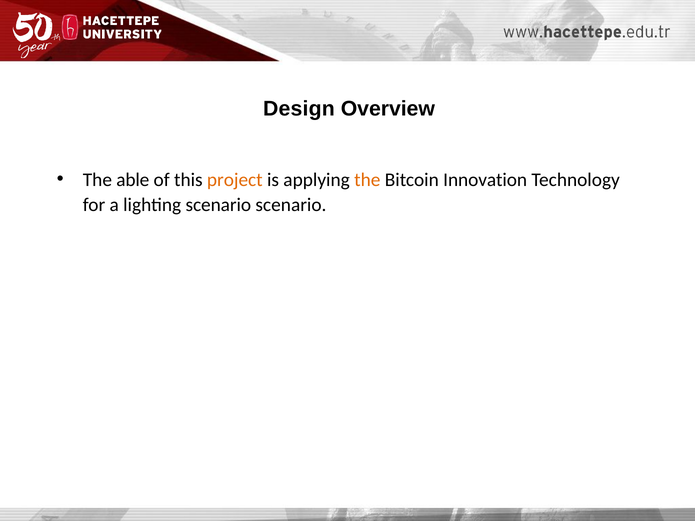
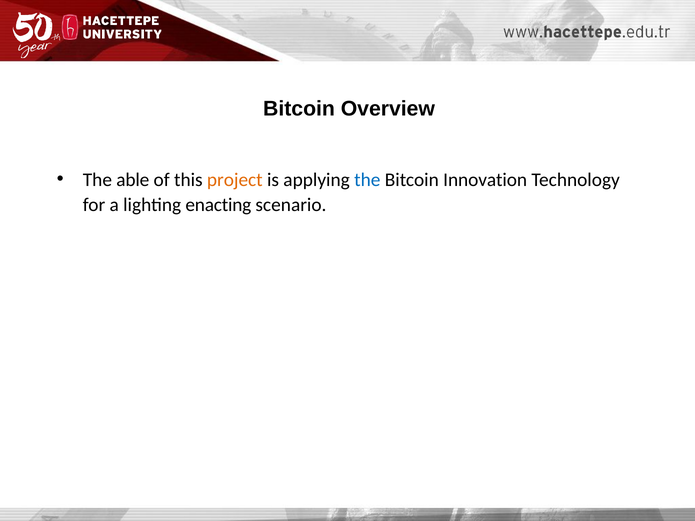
Design at (299, 109): Design -> Bitcoin
the at (367, 180) colour: orange -> blue
lighting scenario: scenario -> enacting
